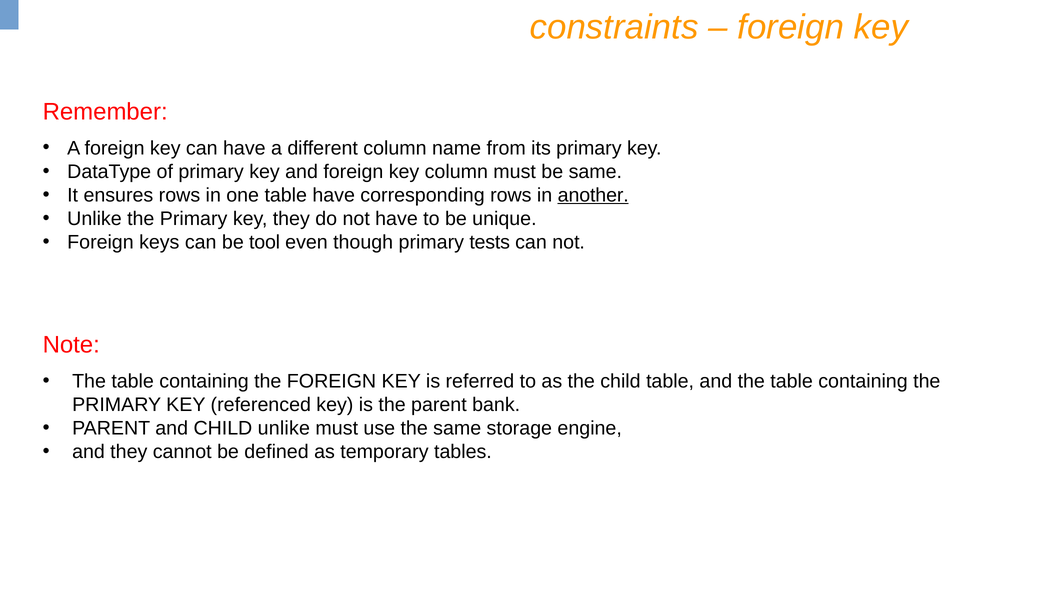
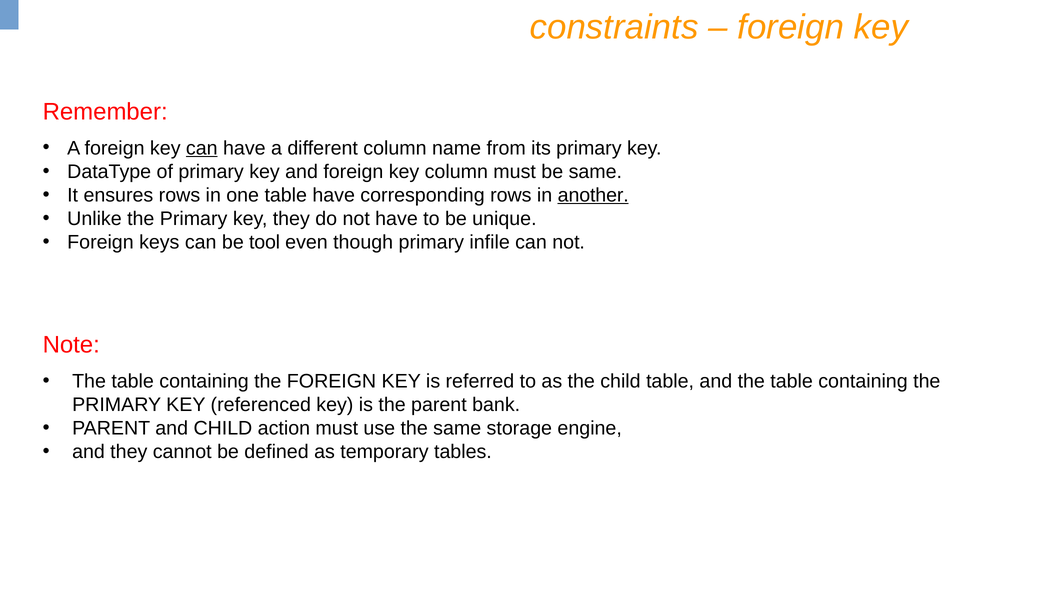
can at (202, 148) underline: none -> present
tests: tests -> infile
CHILD unlike: unlike -> action
